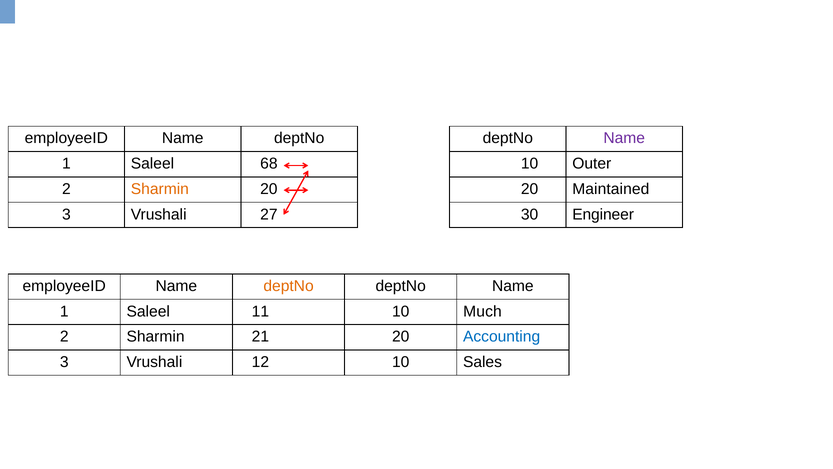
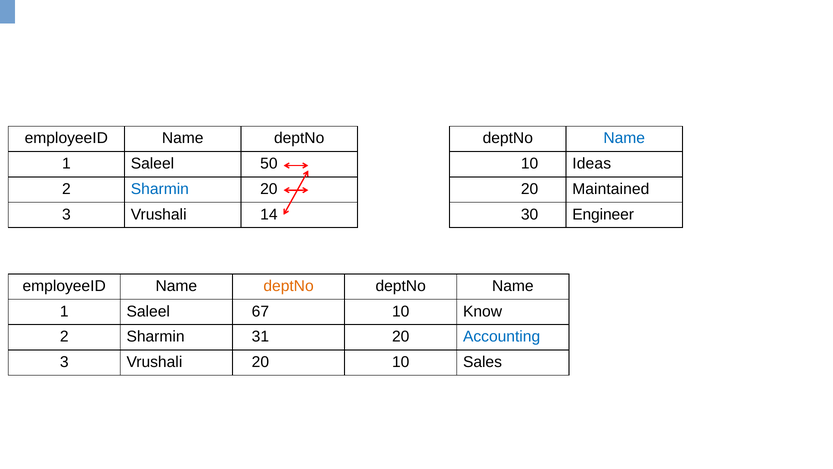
Name at (624, 138) colour: purple -> blue
68: 68 -> 50
Outer: Outer -> Ideas
Sharmin at (160, 189) colour: orange -> blue
27: 27 -> 14
11: 11 -> 67
Much: Much -> Know
21: 21 -> 31
Vrushali 12: 12 -> 20
